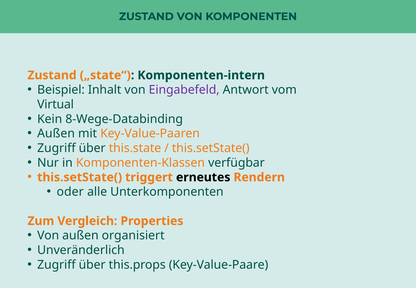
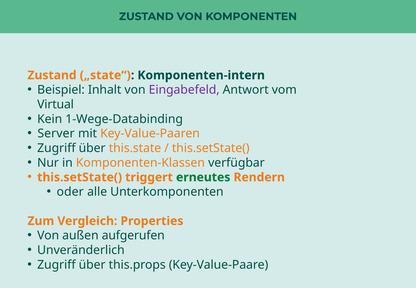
8-Wege-Databinding: 8-Wege-Databinding -> 1-Wege-Databinding
Außen at (56, 134): Außen -> Server
erneutes colour: black -> green
organisiert: organisiert -> aufgerufen
